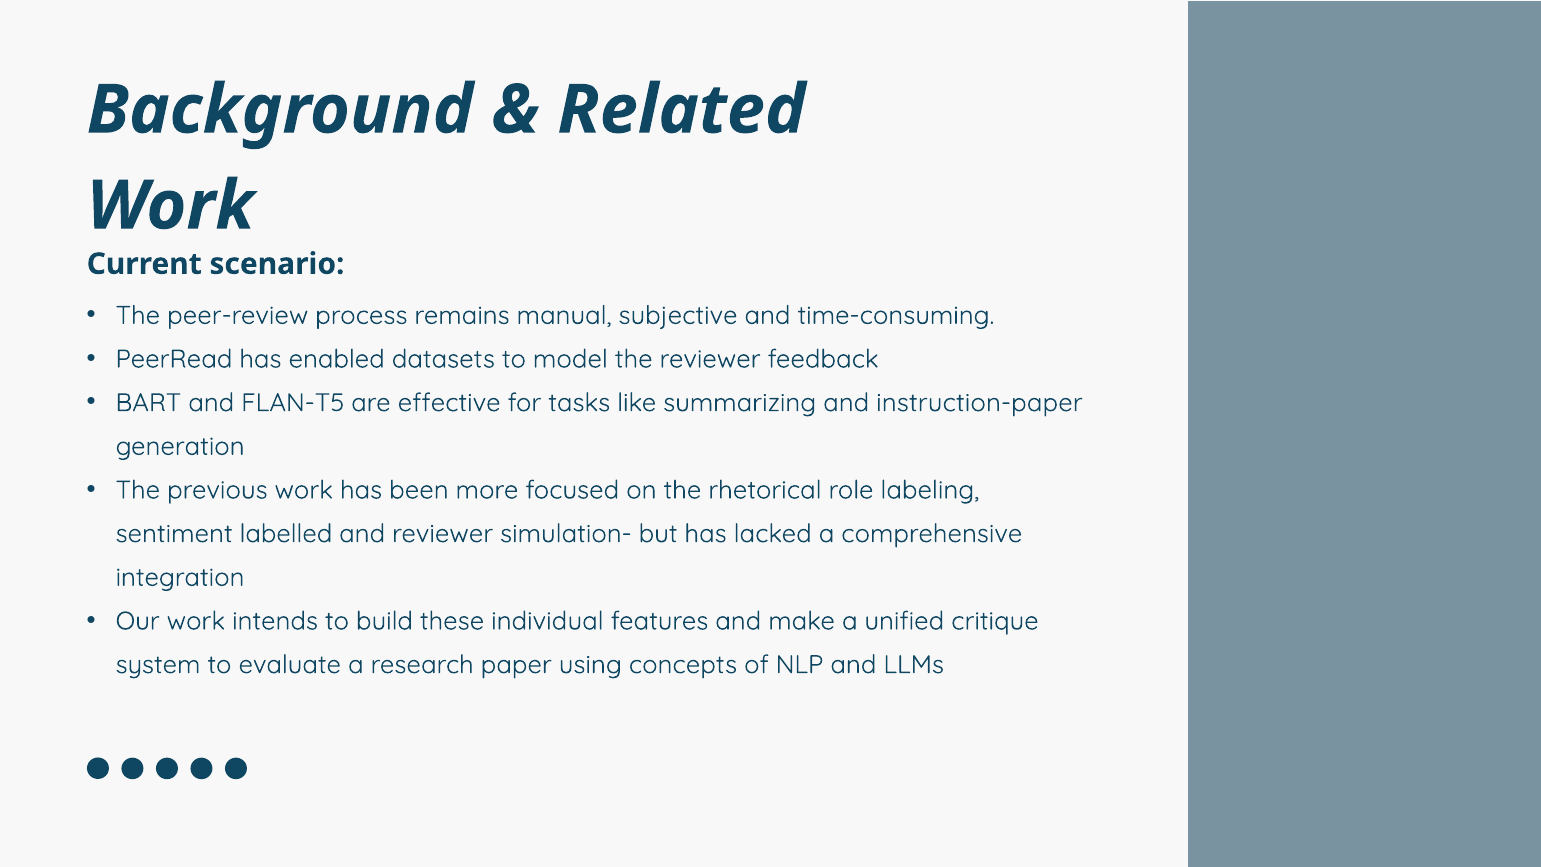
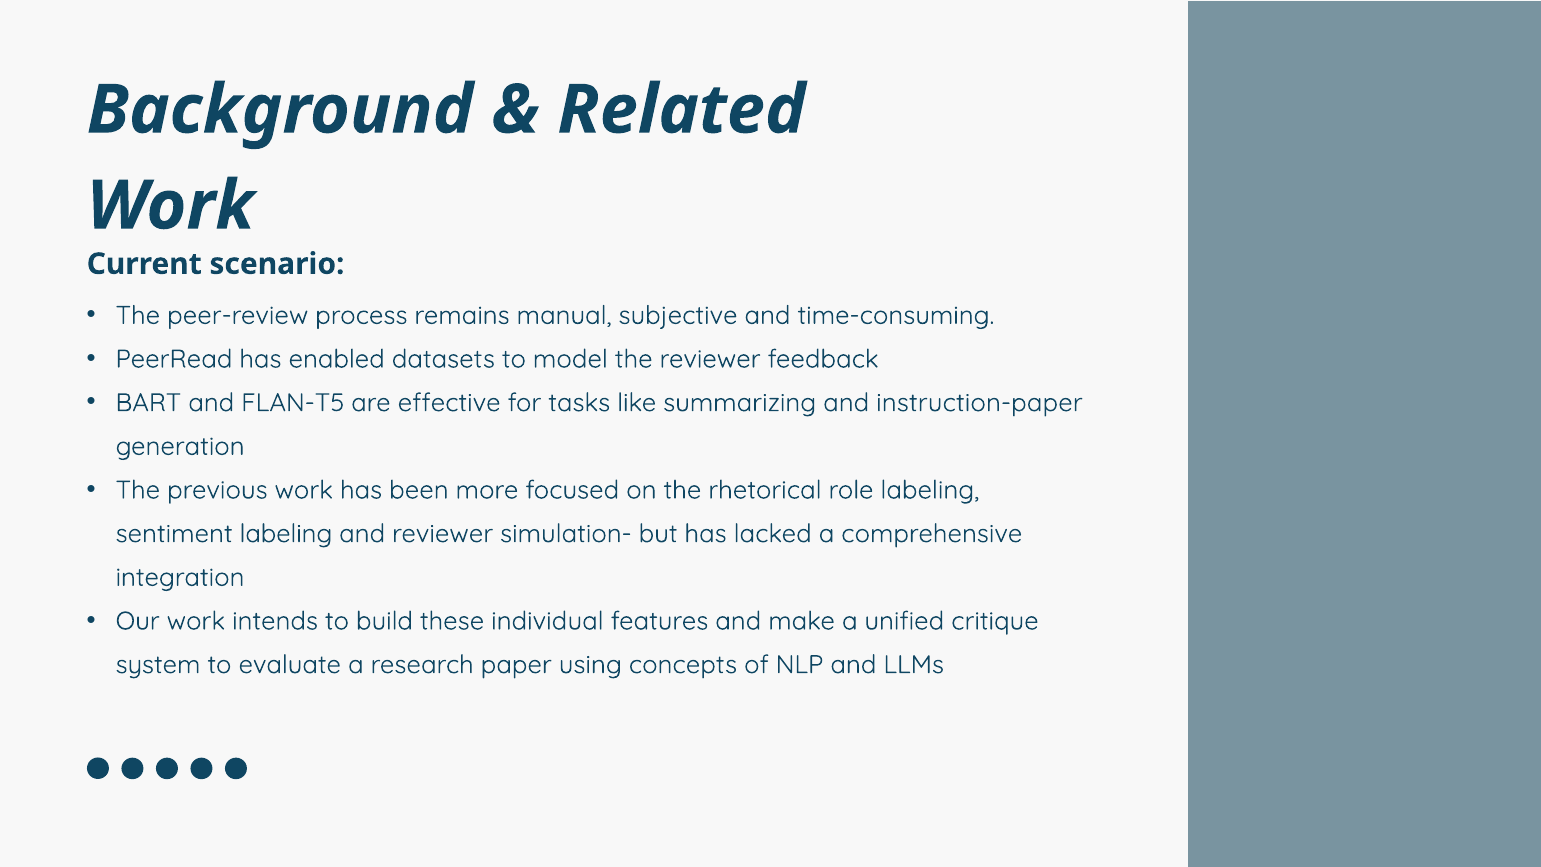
sentiment labelled: labelled -> labeling
